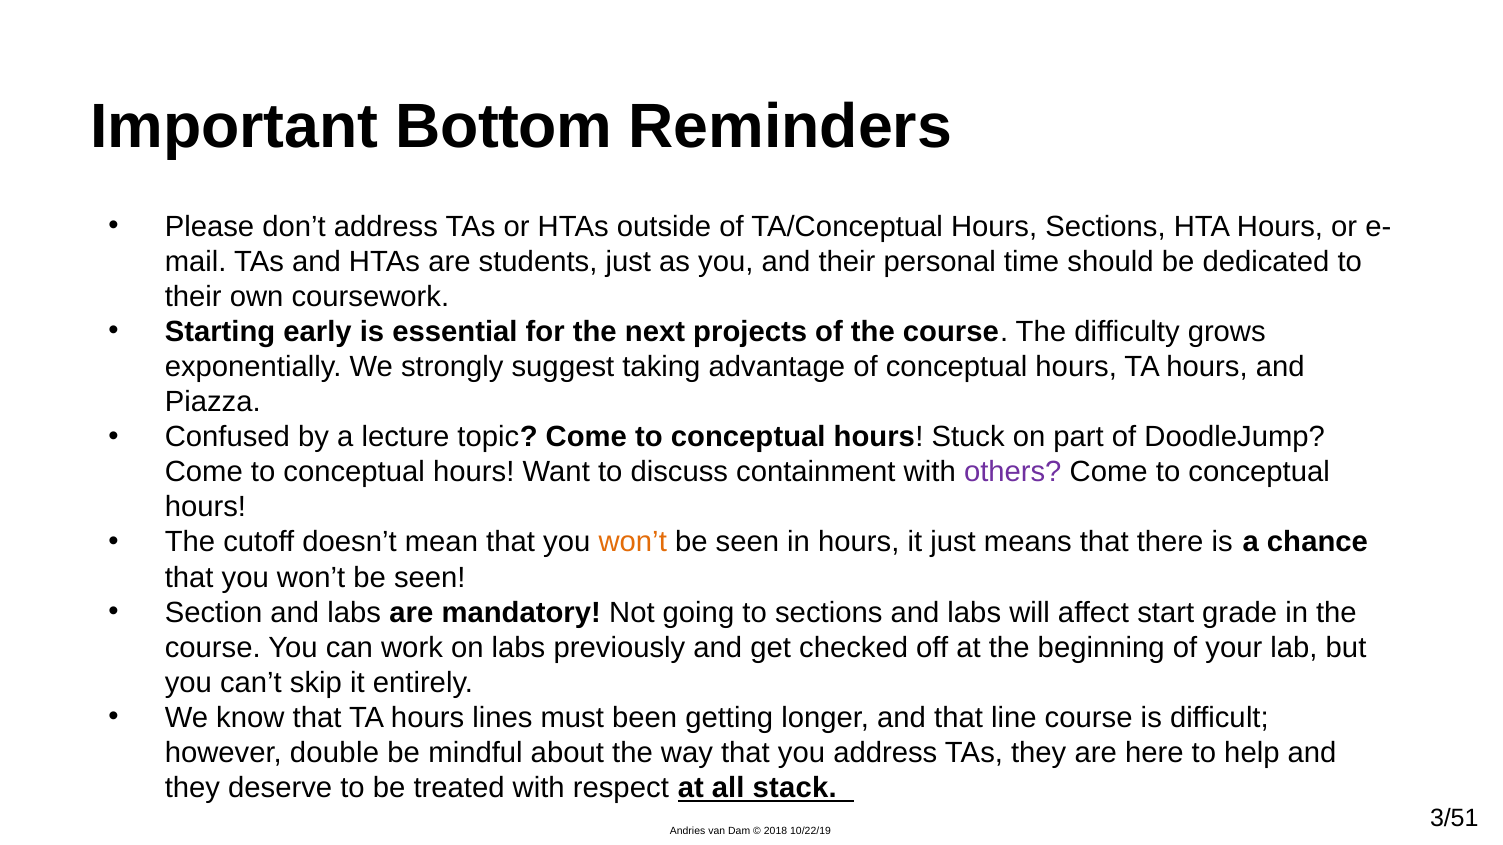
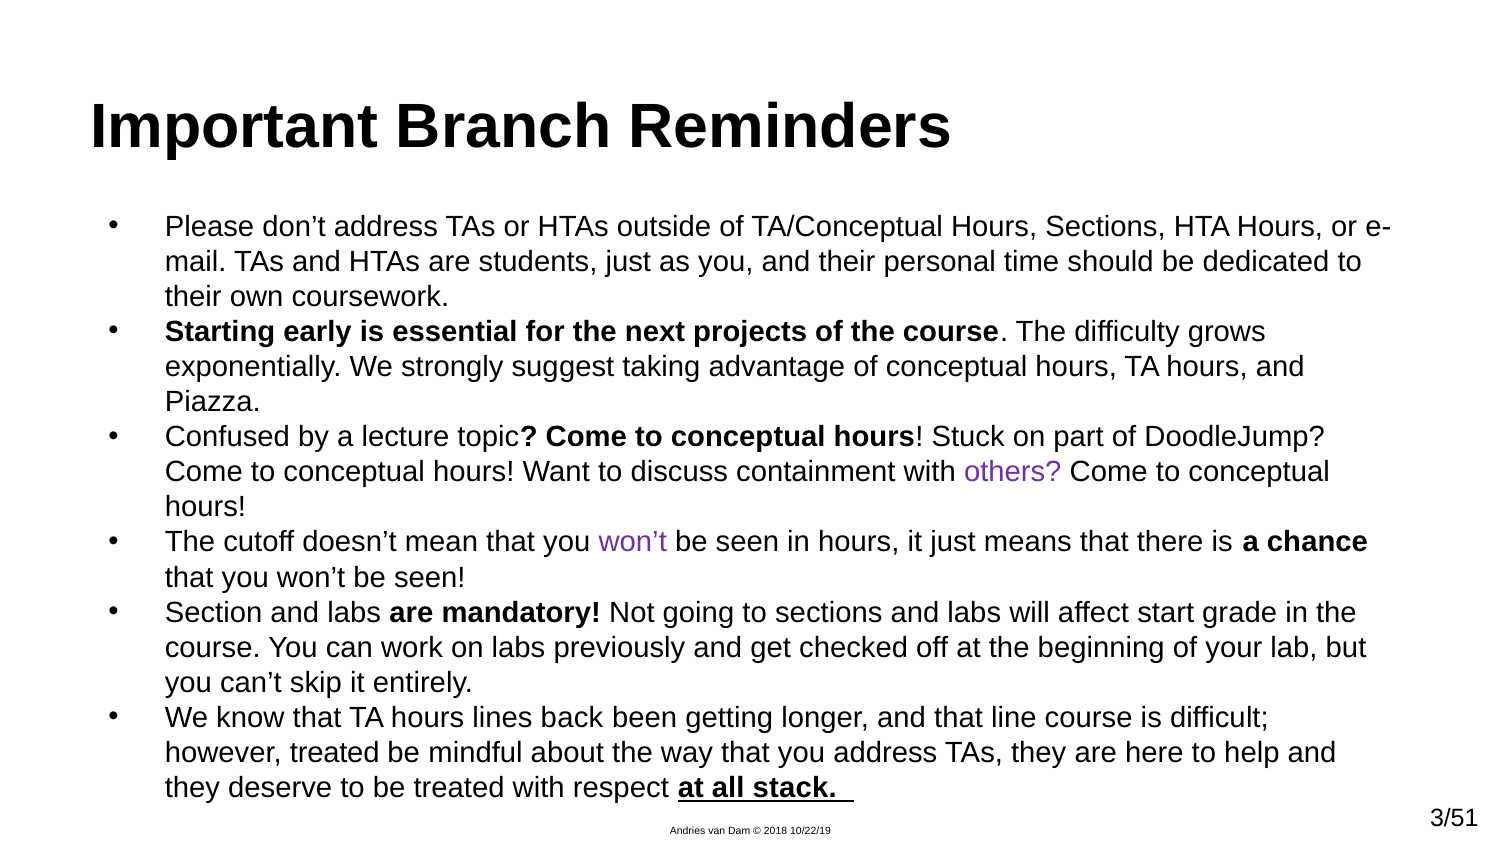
Bottom: Bottom -> Branch
won’t at (633, 543) colour: orange -> purple
must: must -> back
however double: double -> treated
